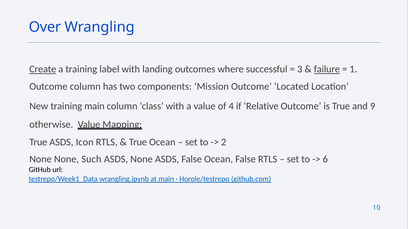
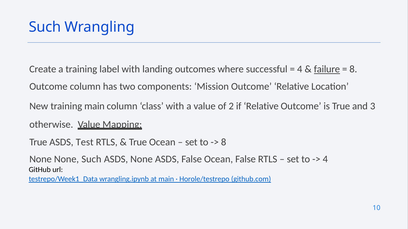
Over at (45, 27): Over -> Such
Create underline: present -> none
3 at (300, 69): 3 -> 4
1 at (353, 69): 1 -> 8
Outcome Located: Located -> Relative
4: 4 -> 2
9: 9 -> 3
Icon: Icon -> Test
2 at (224, 142): 2 -> 8
6 at (325, 160): 6 -> 4
